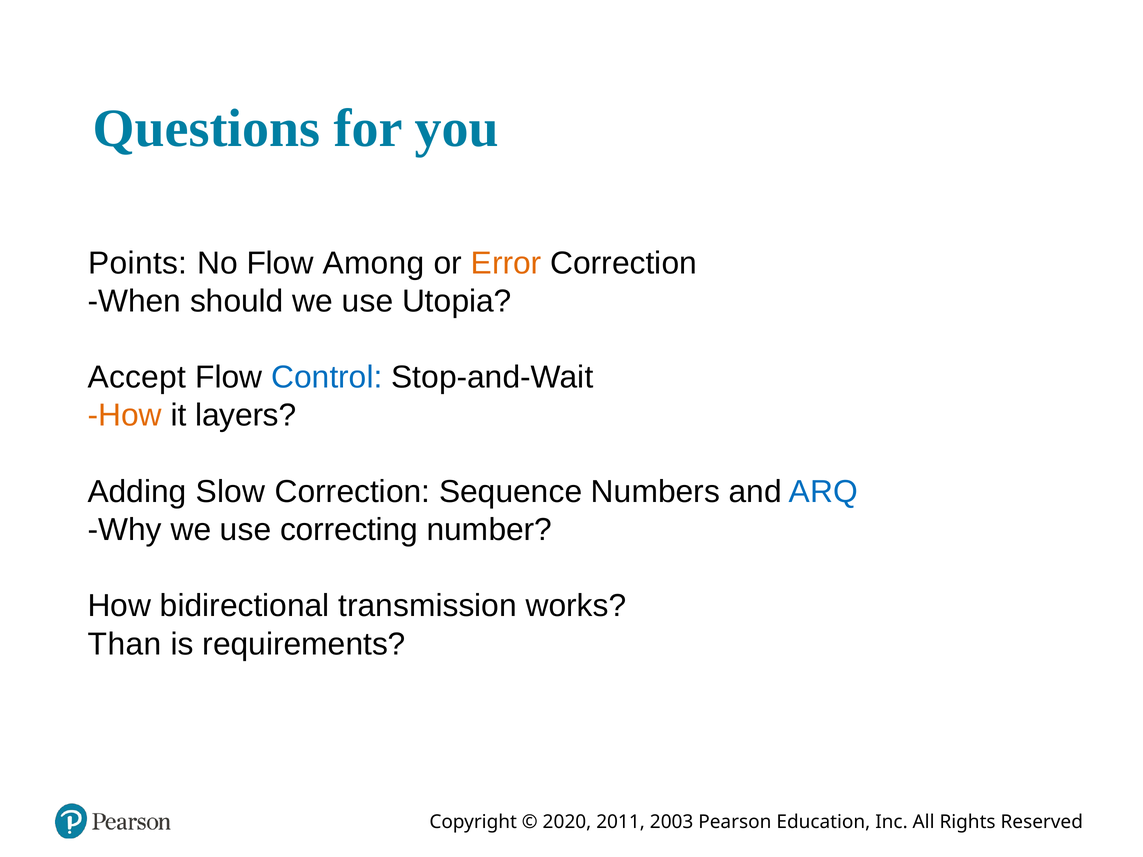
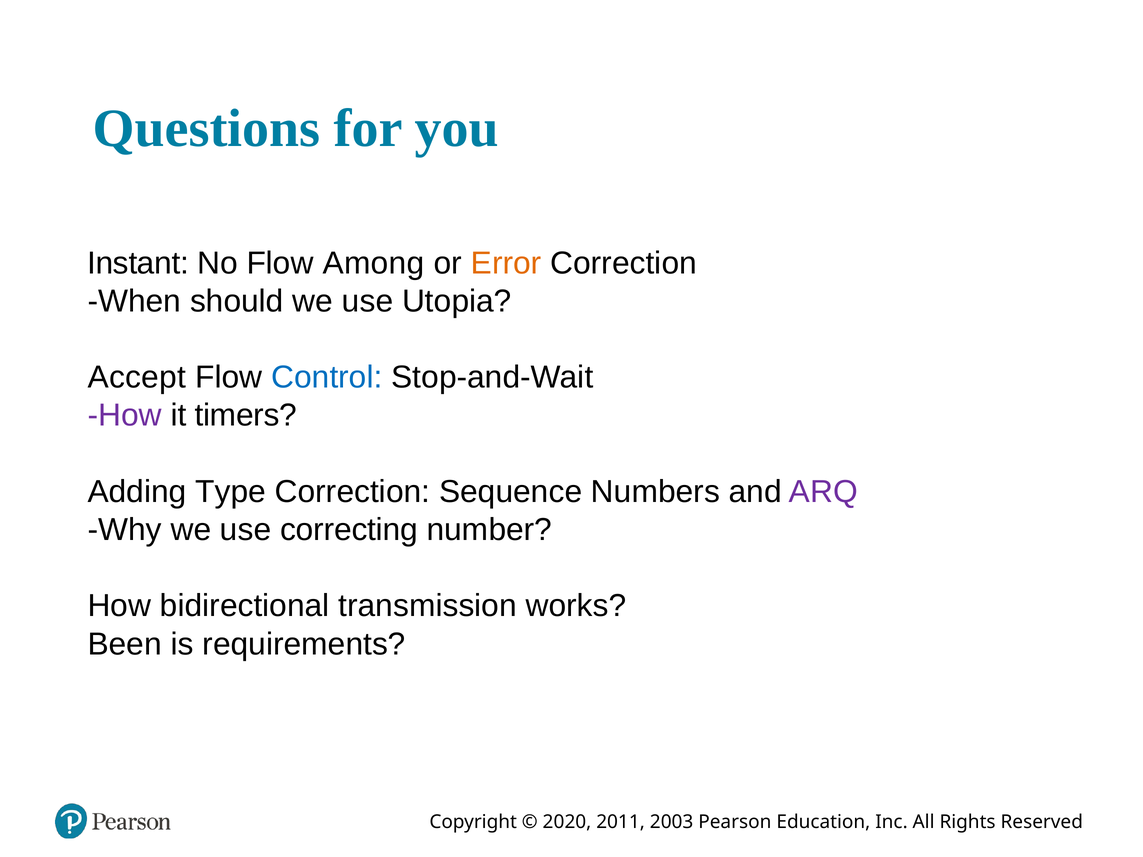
Points: Points -> Instant
How at (125, 416) colour: orange -> purple
layers: layers -> timers
Slow: Slow -> Type
ARQ colour: blue -> purple
Than: Than -> Been
